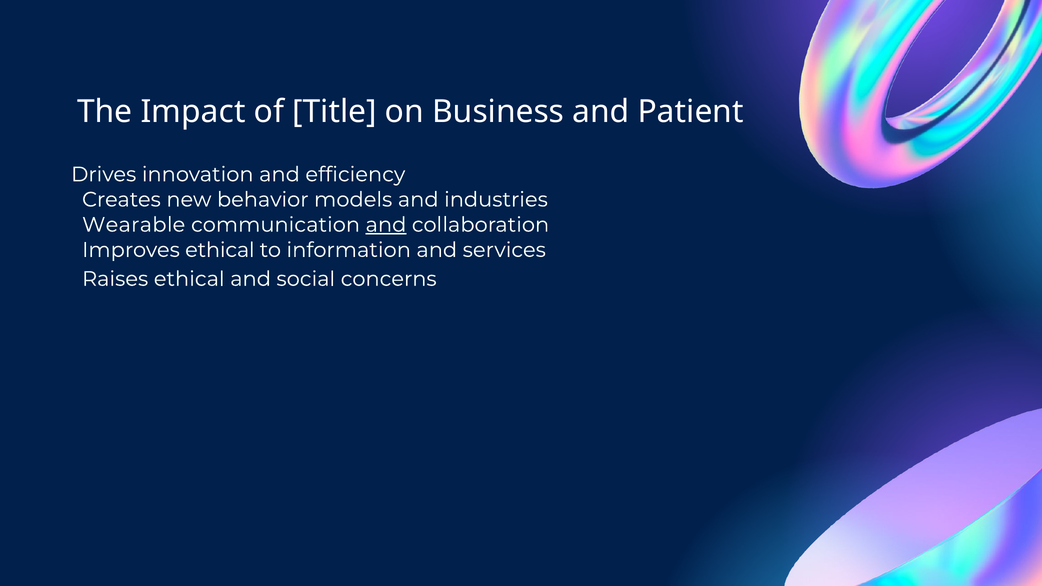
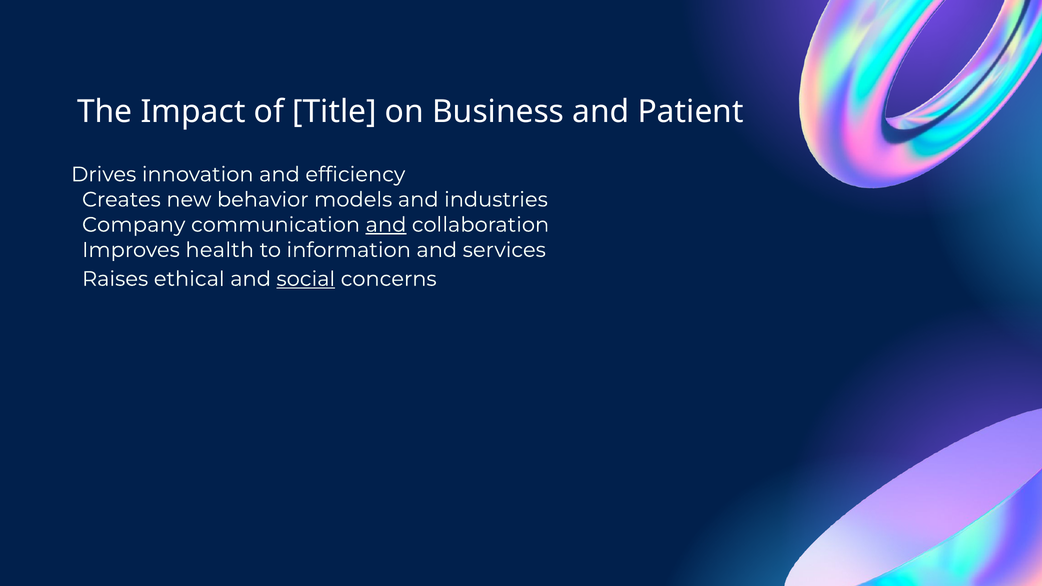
Wearable: Wearable -> Company
Improves ethical: ethical -> health
social underline: none -> present
